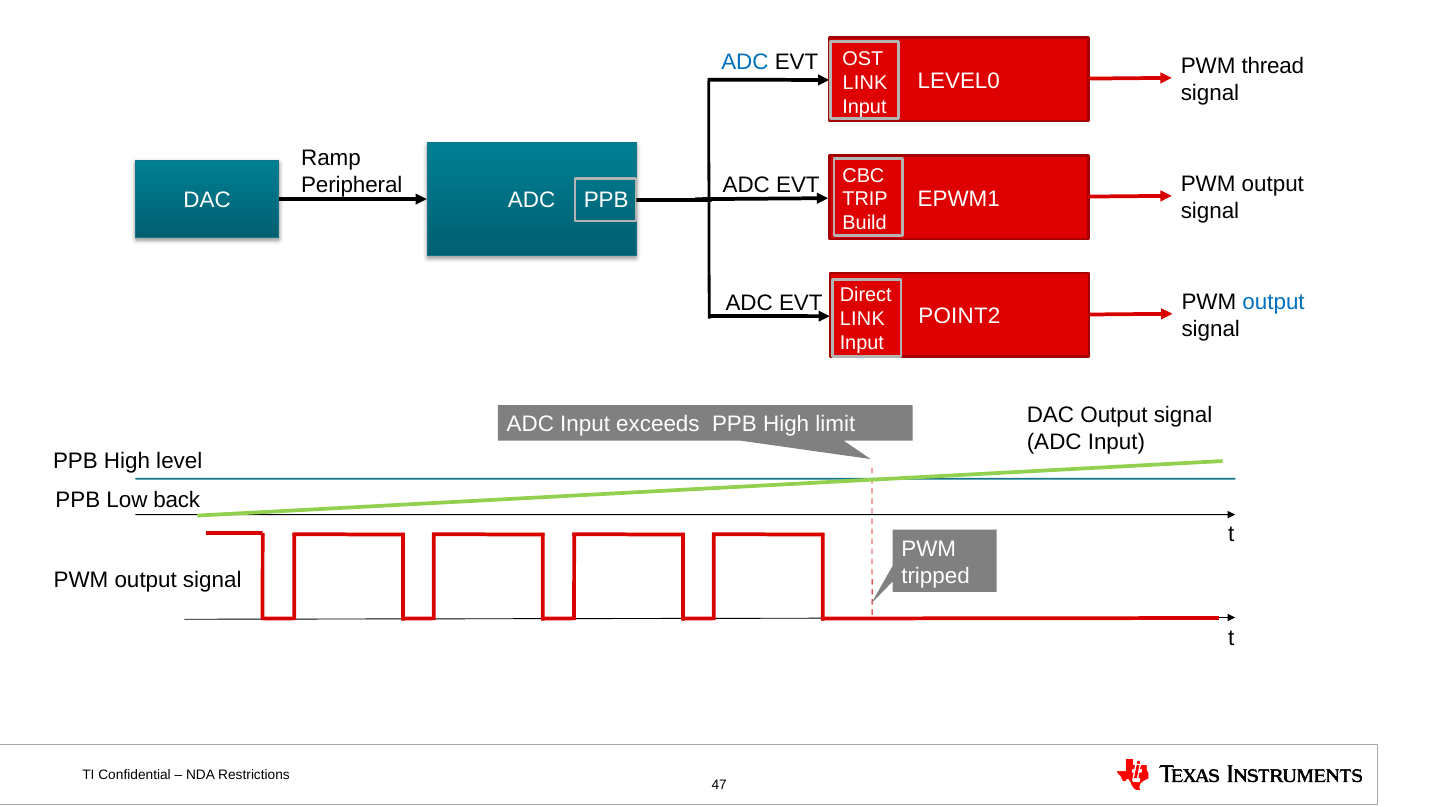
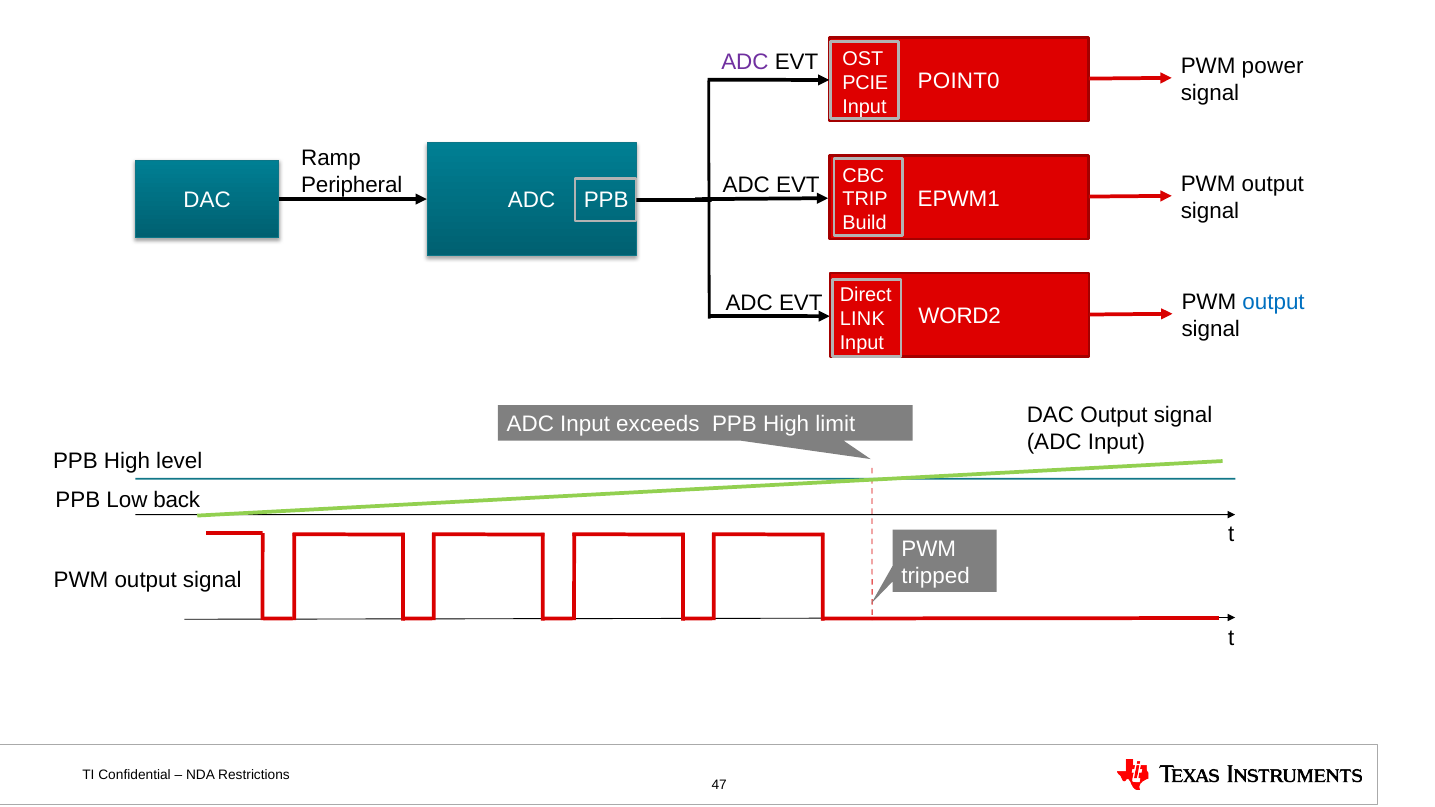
ADC at (745, 62) colour: blue -> purple
thread: thread -> power
LEVEL0: LEVEL0 -> POINT0
LINK at (865, 83): LINK -> PCIE
POINT2: POINT2 -> WORD2
